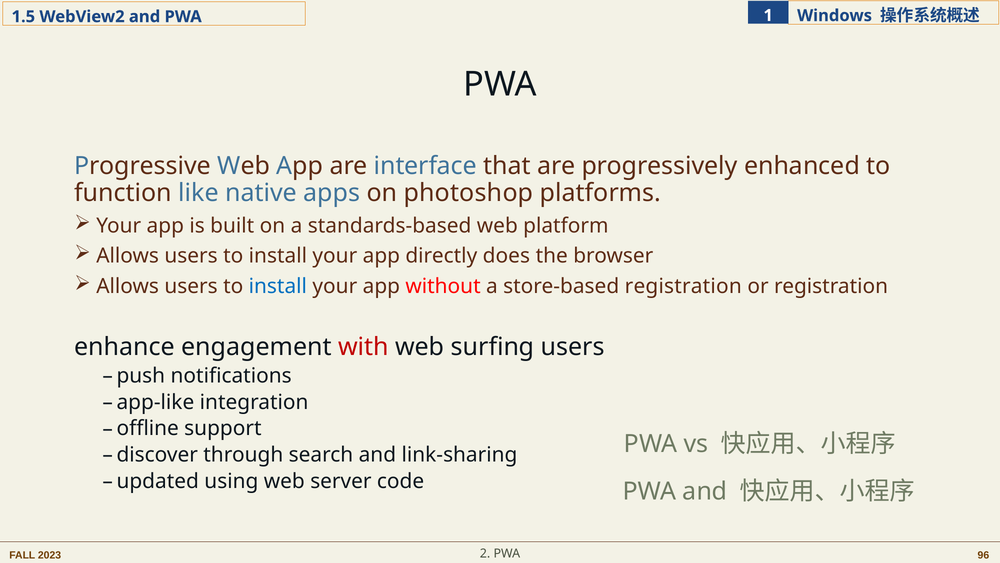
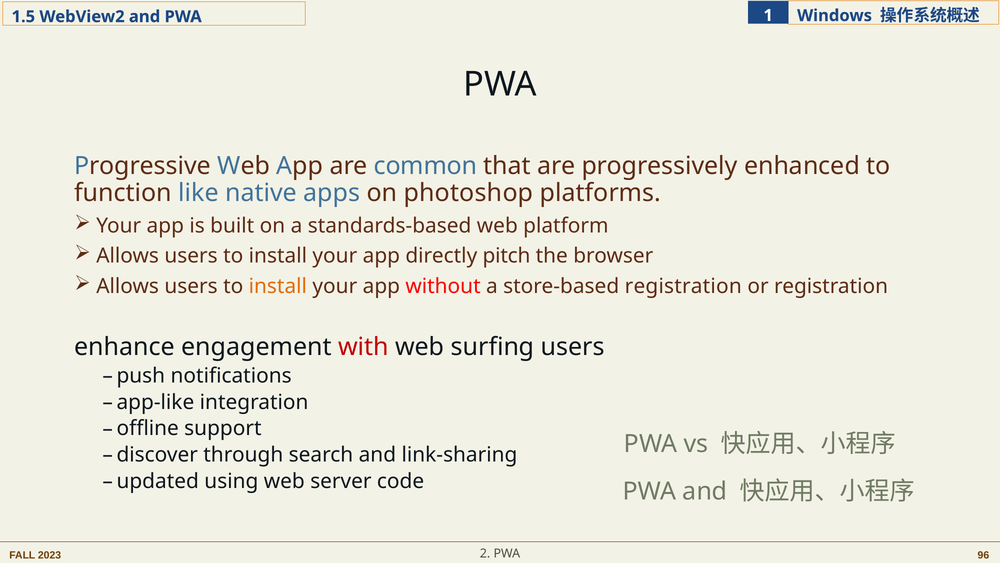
interface: interface -> common
does: does -> pitch
install at (278, 286) colour: blue -> orange
